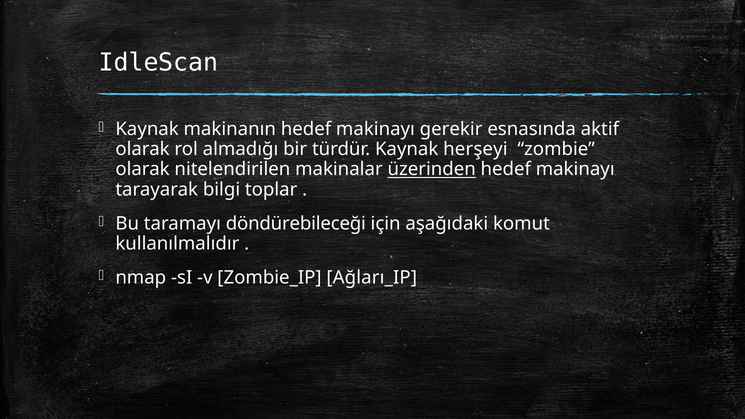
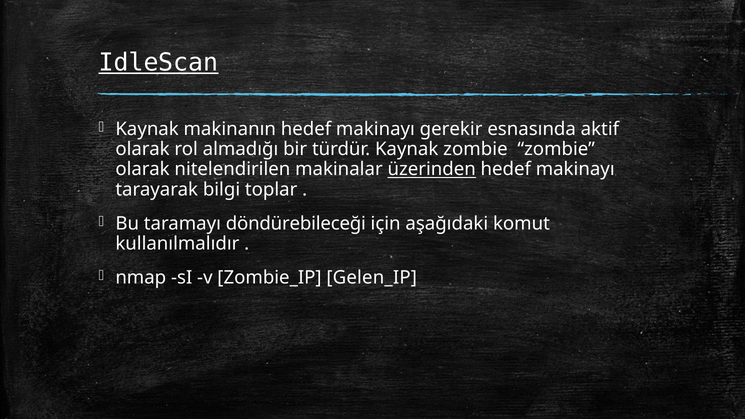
IdleScan underline: none -> present
Kaynak herşeyi: herşeyi -> zombie
Ağları_IP: Ağları_IP -> Gelen_IP
